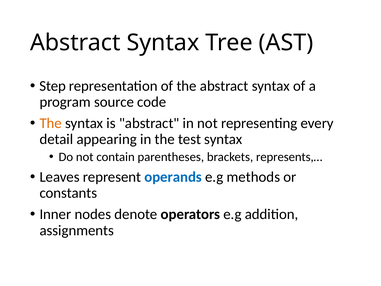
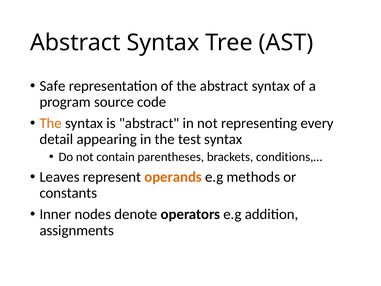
Step: Step -> Safe
represents,…: represents,… -> conditions,…
operands colour: blue -> orange
